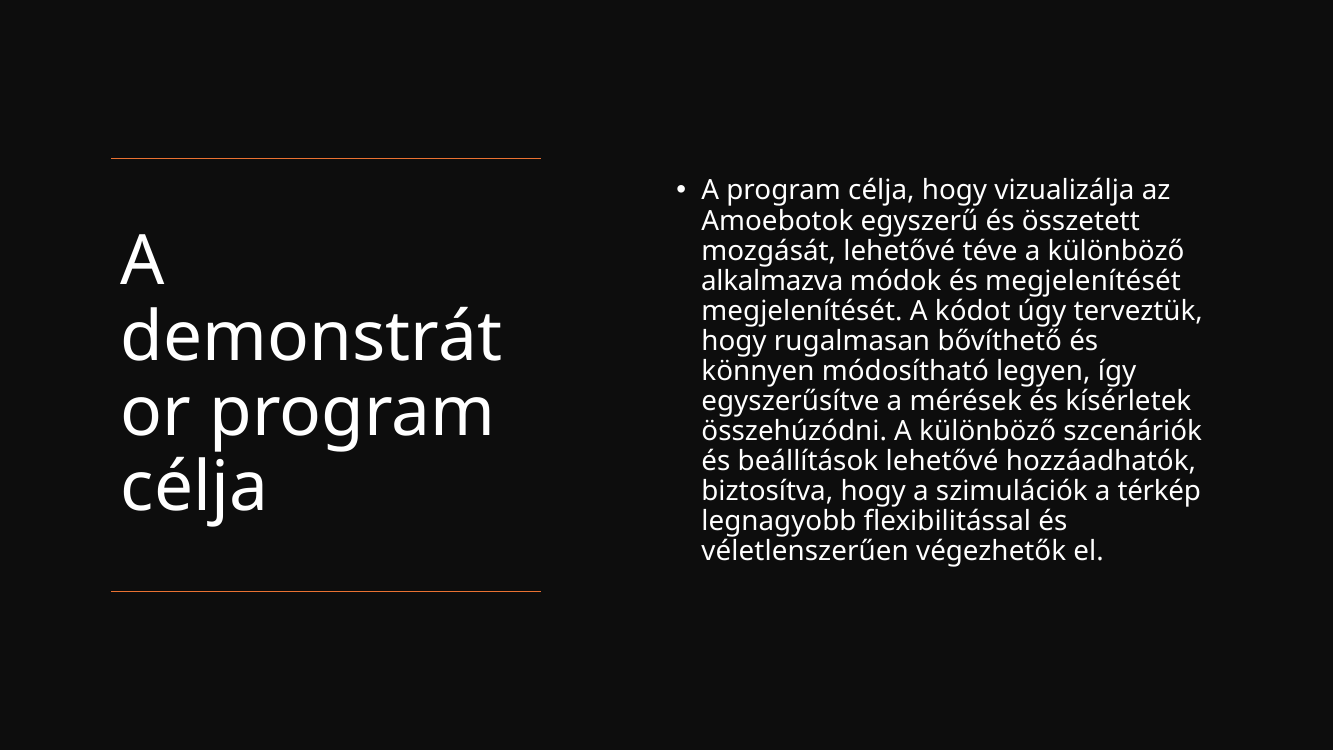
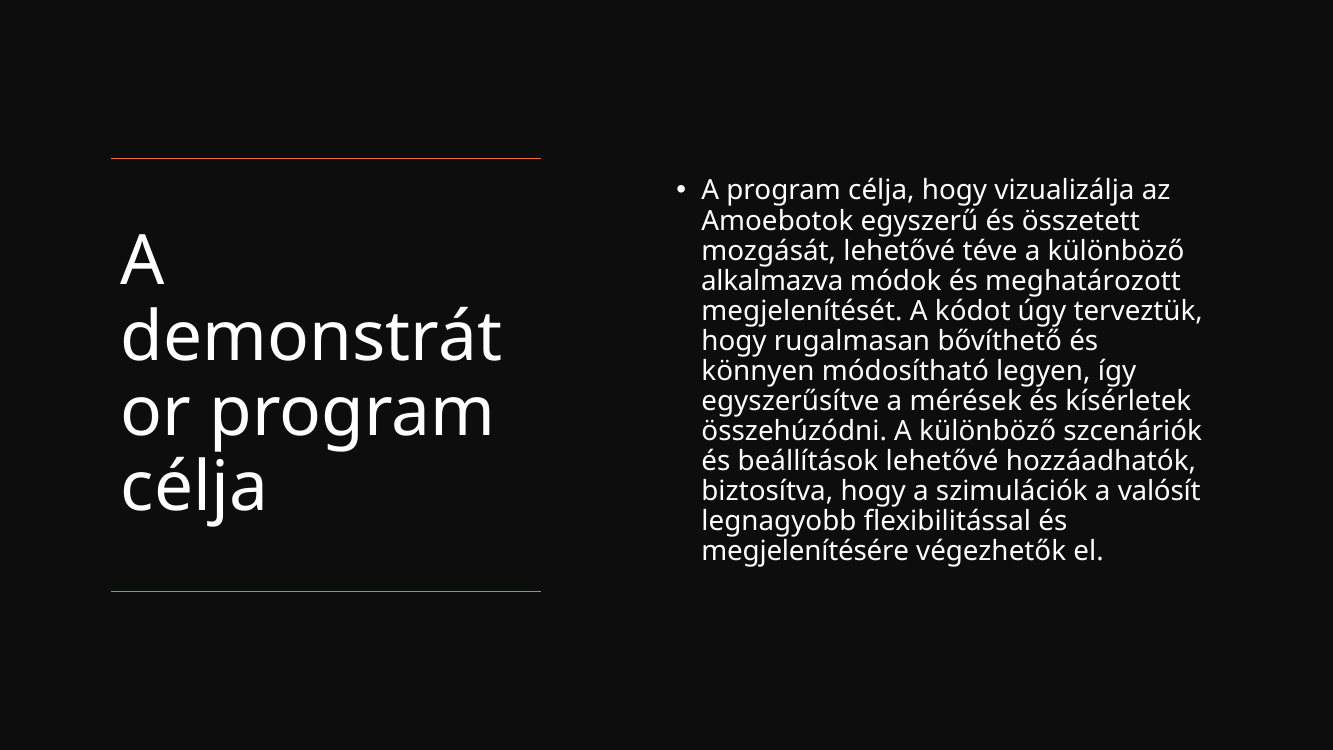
és megjelenítését: megjelenítését -> meghatározott
térkép: térkép -> valósít
véletlenszerűen: véletlenszerűen -> megjelenítésére
